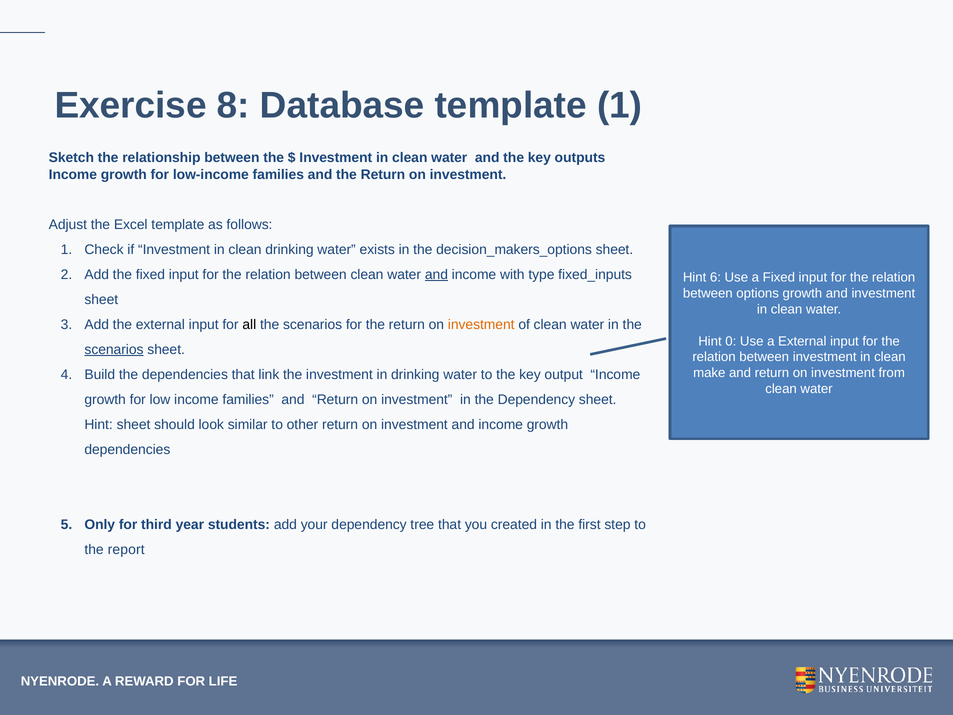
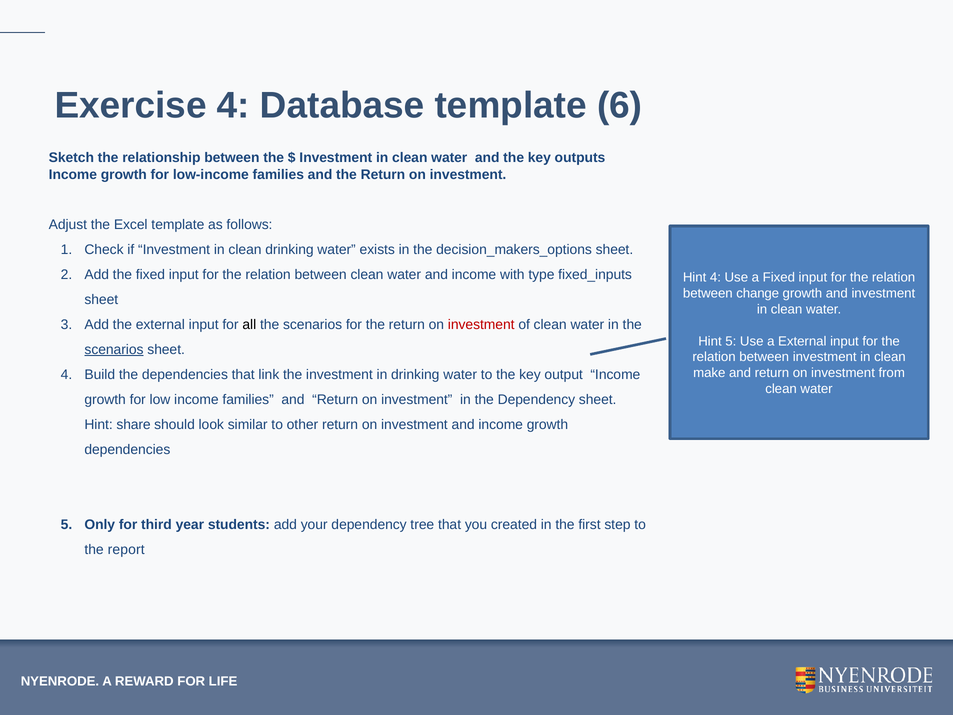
Exercise 8: 8 -> 4
template 1: 1 -> 6
and at (436, 274) underline: present -> none
Hint 6: 6 -> 4
options: options -> change
investment at (481, 324) colour: orange -> red
Hint 0: 0 -> 5
Hint sheet: sheet -> share
